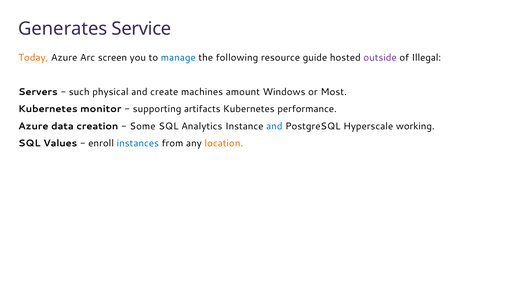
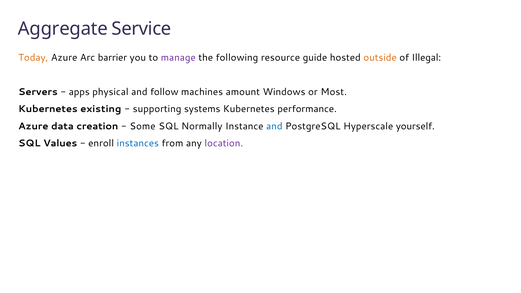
Generates: Generates -> Aggregate
screen: screen -> barrier
manage colour: blue -> purple
outside colour: purple -> orange
such: such -> apps
create: create -> follow
monitor: monitor -> existing
artifacts: artifacts -> systems
Analytics: Analytics -> Normally
working: working -> yourself
location colour: orange -> purple
